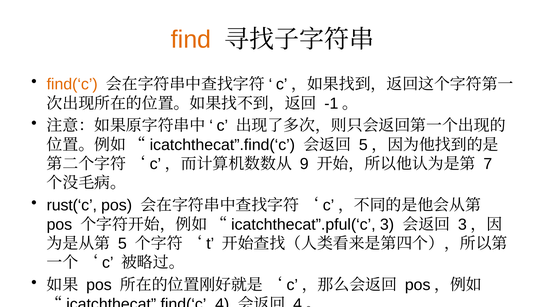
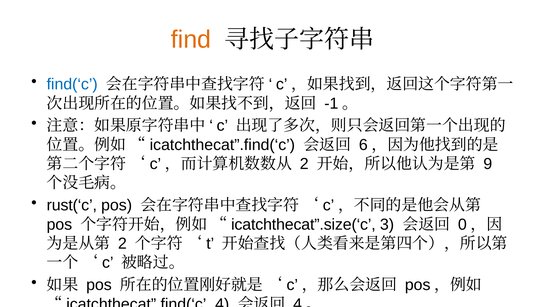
find(‘c colour: orange -> blue
5 at (363, 145): 5 -> 6
9 at (304, 164): 9 -> 2
7: 7 -> 9
icatchthecat”.pful(‘c: icatchthecat”.pful(‘c -> icatchthecat”.size(‘c
3 at (462, 224): 3 -> 0
5 at (122, 243): 5 -> 2
